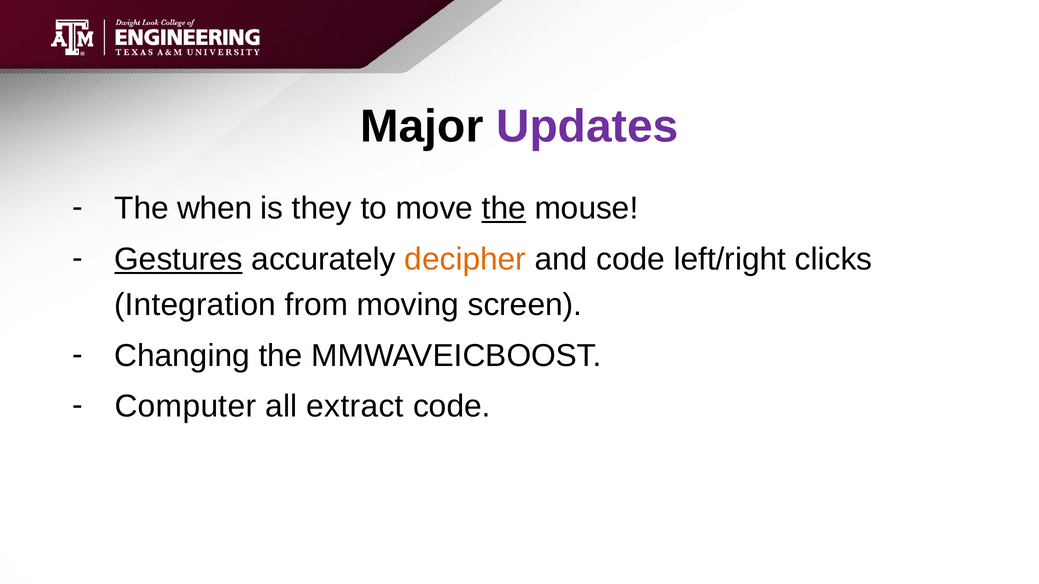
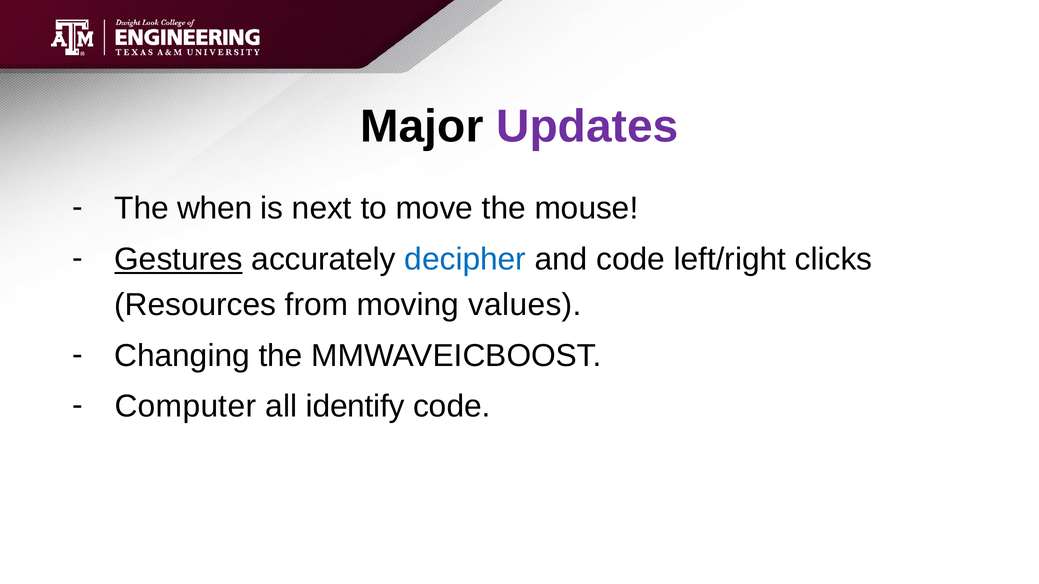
they: they -> next
the at (504, 209) underline: present -> none
decipher colour: orange -> blue
Integration: Integration -> Resources
screen: screen -> values
extract: extract -> identify
